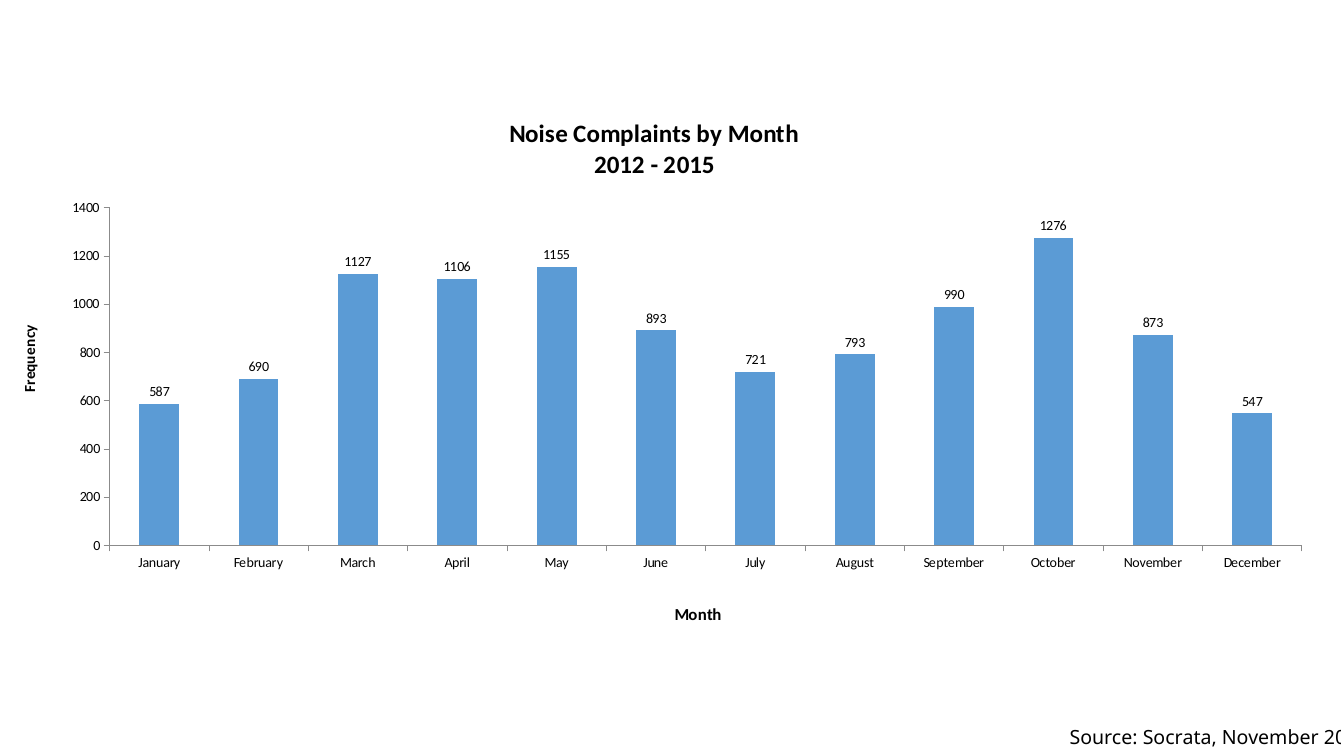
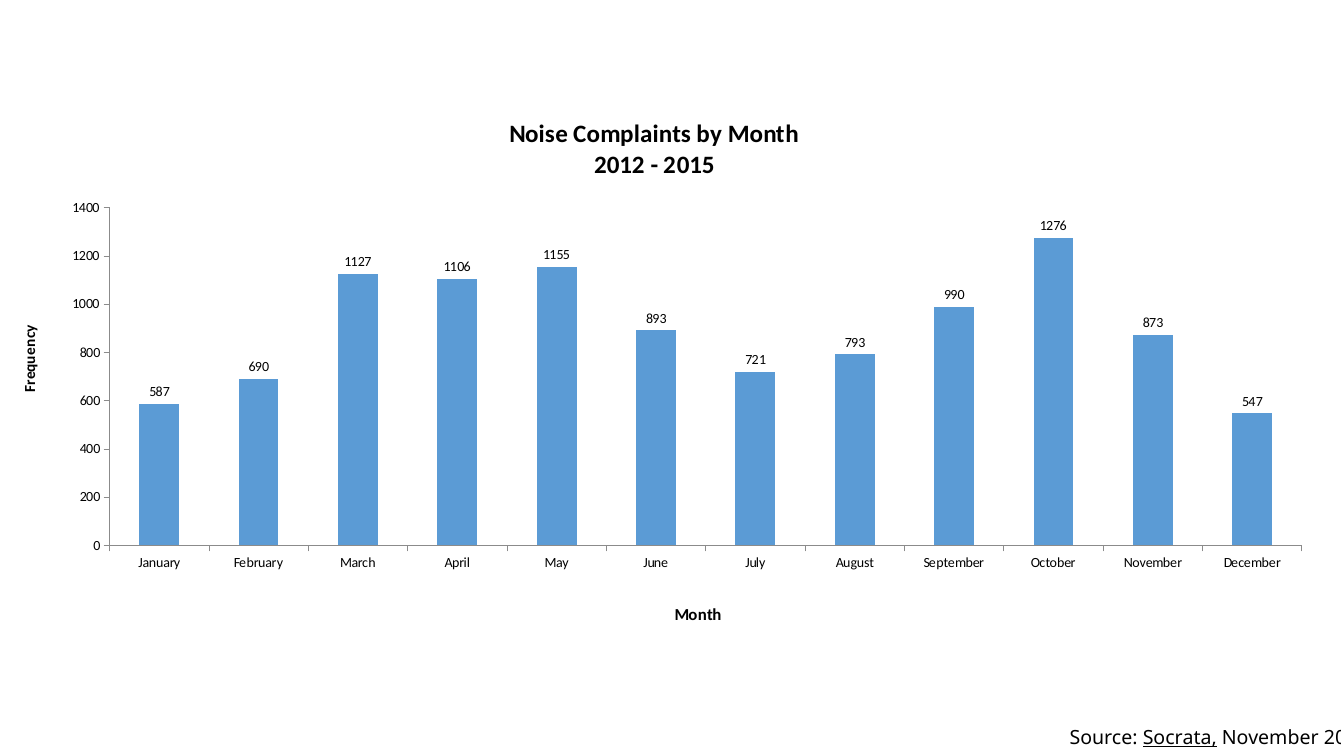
Socrata underline: none -> present
